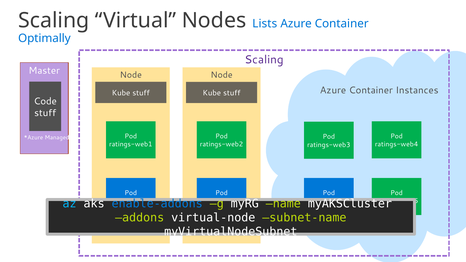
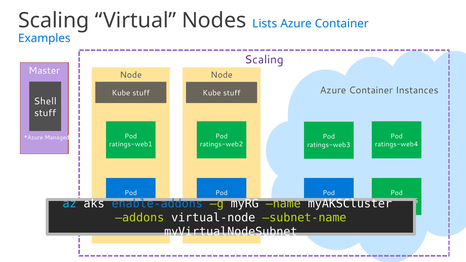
Optimally: Optimally -> Examples
Code: Code -> Shell
